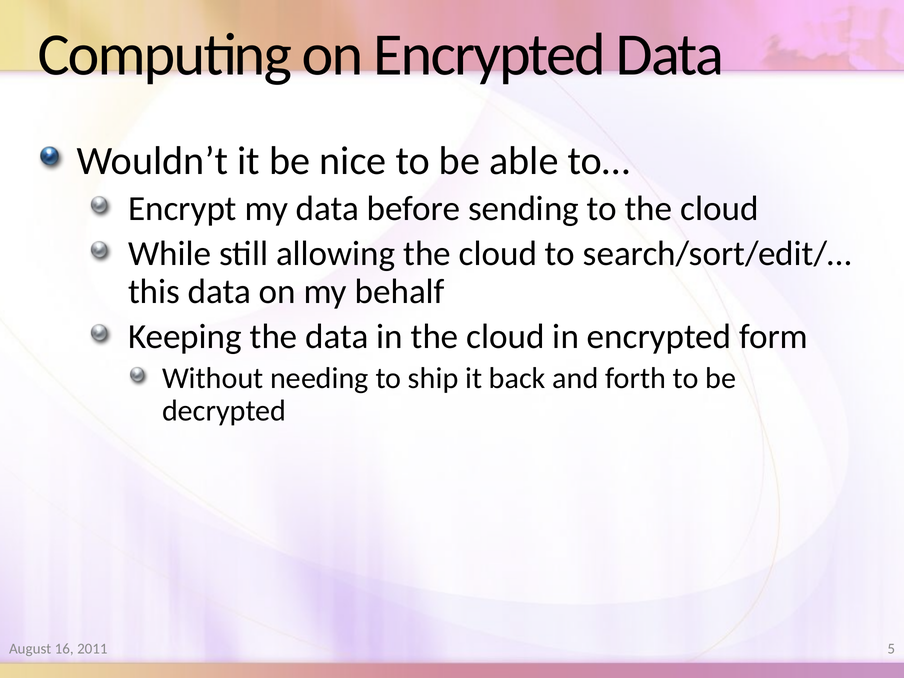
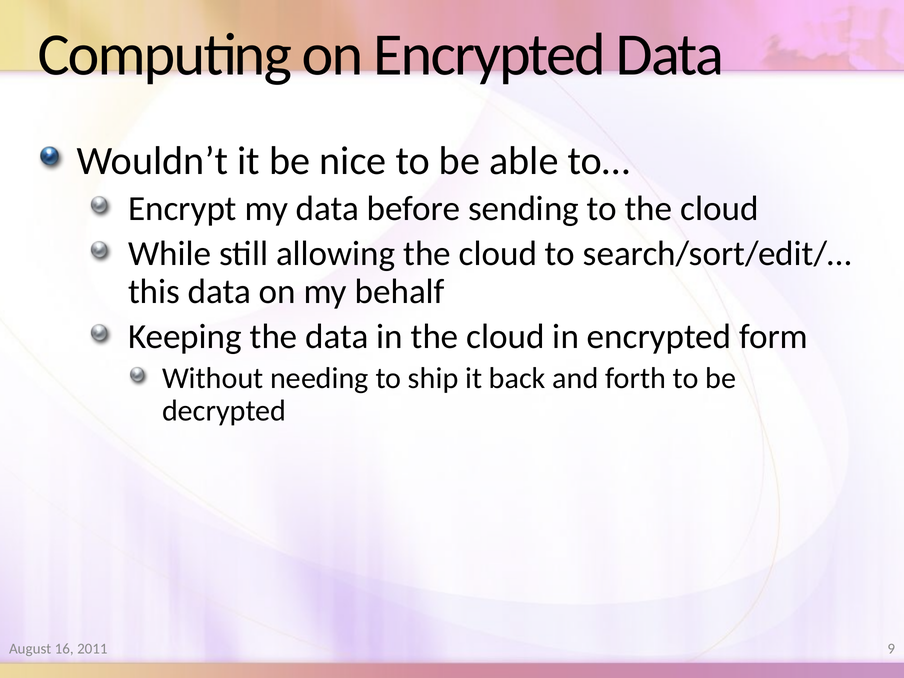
5: 5 -> 9
